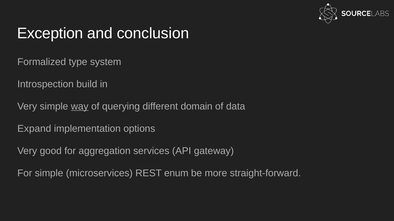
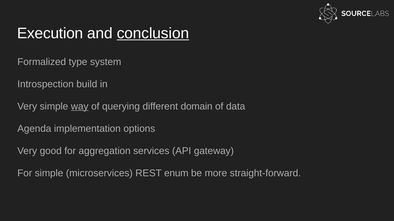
Exception: Exception -> Execution
conclusion underline: none -> present
Expand: Expand -> Agenda
